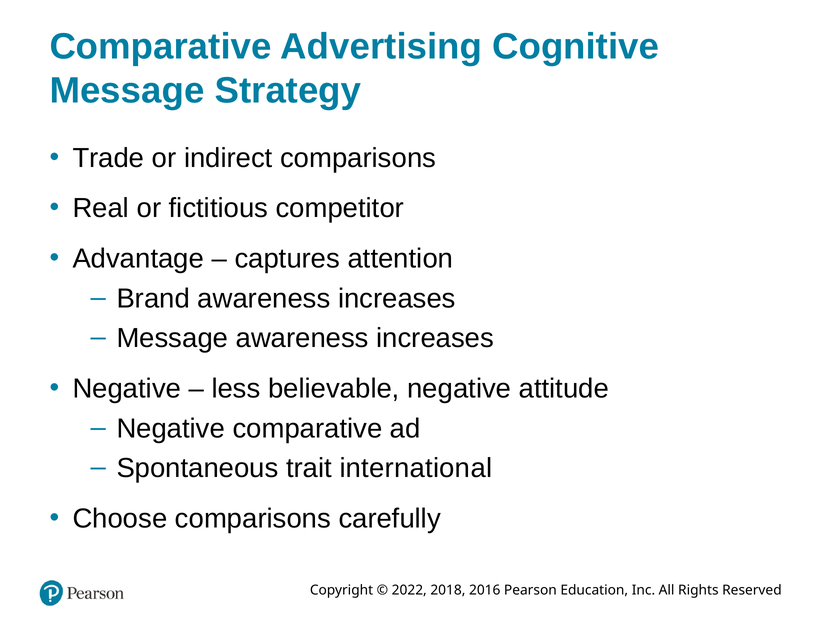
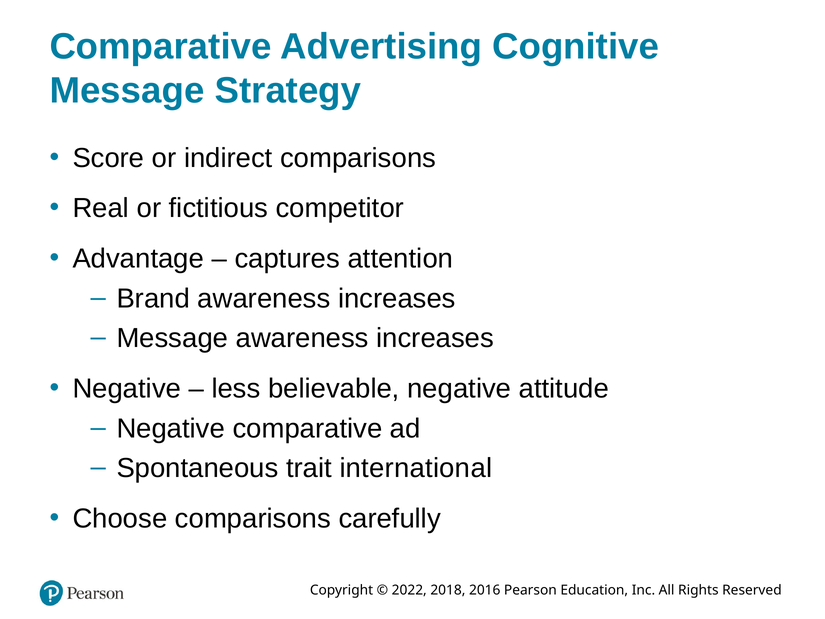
Trade: Trade -> Score
